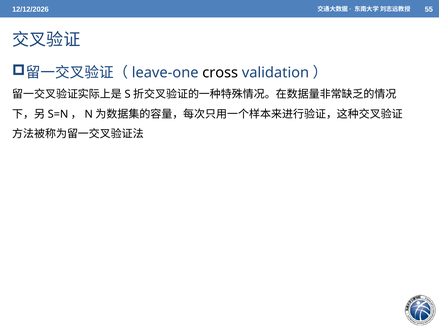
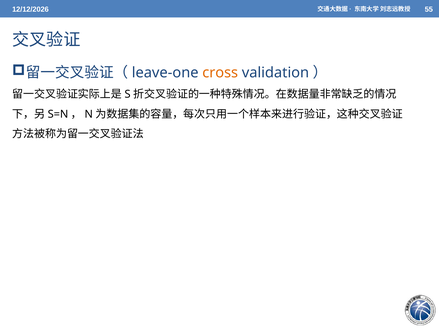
cross colour: black -> orange
